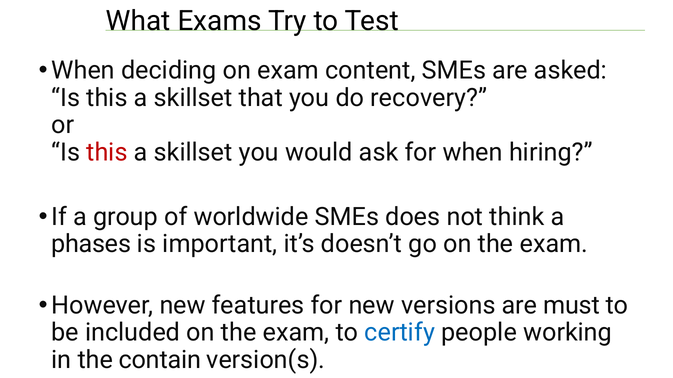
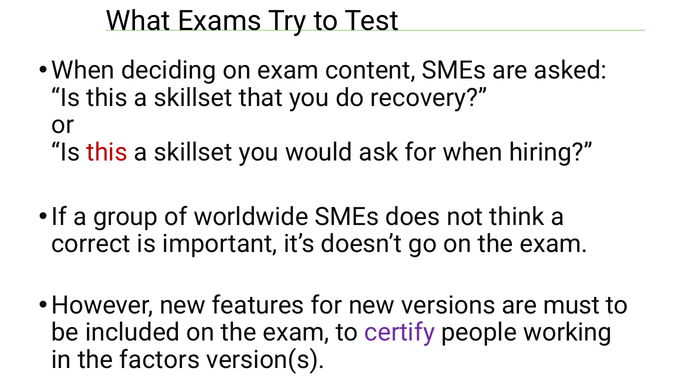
phases: phases -> correct
certify colour: blue -> purple
contain: contain -> factors
